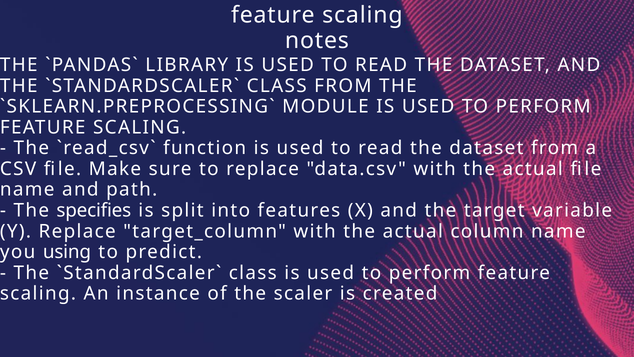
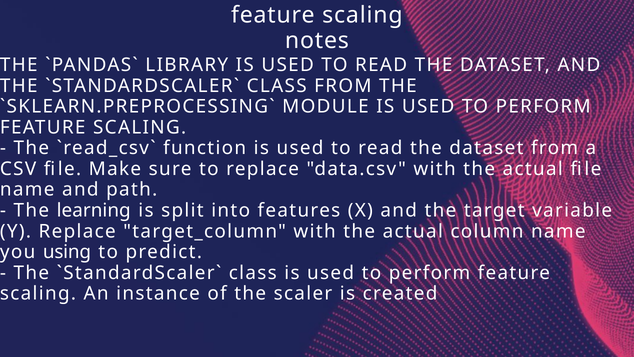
specifies: specifies -> learning
